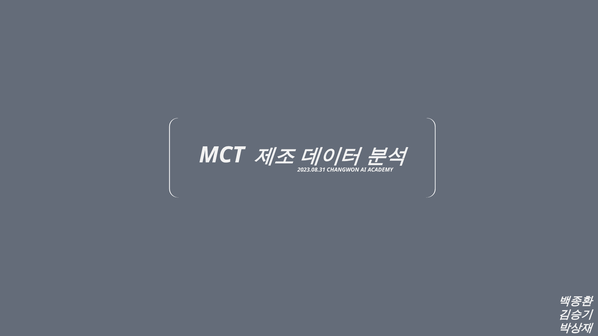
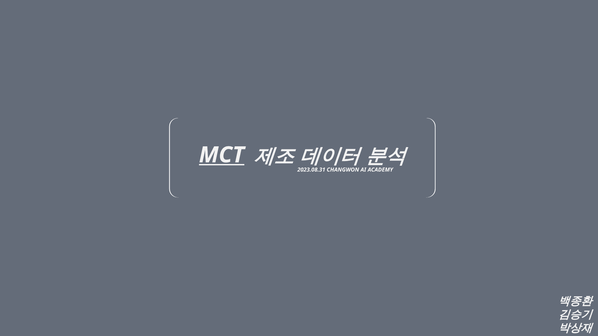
MCT underline: none -> present
